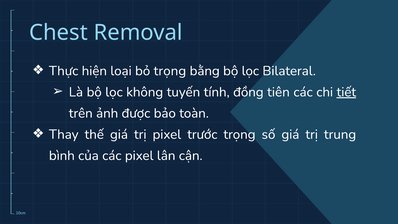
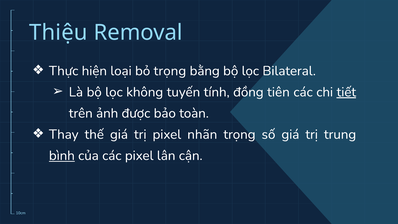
Chest: Chest -> Thiệu
trước: trước -> nhãn
bình underline: none -> present
